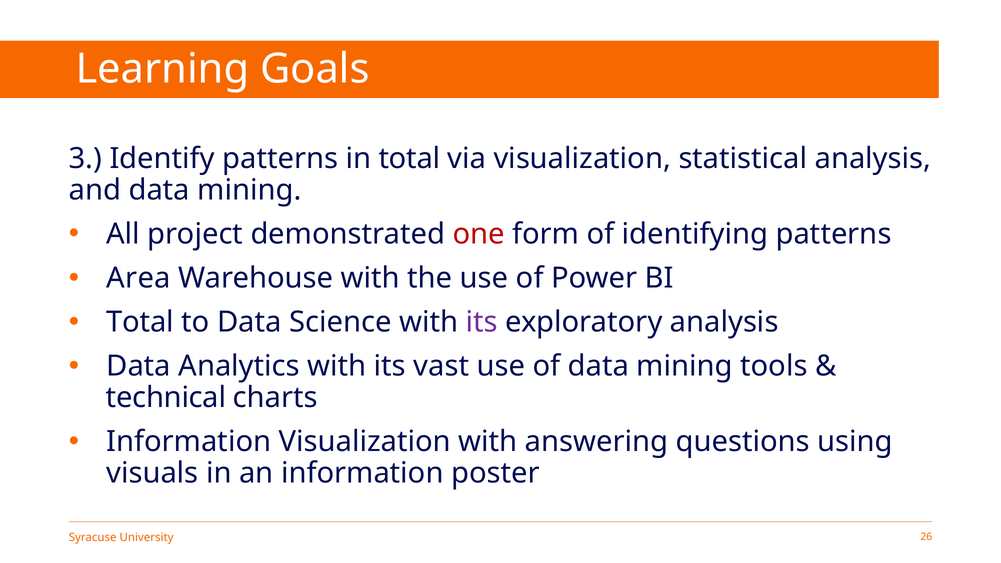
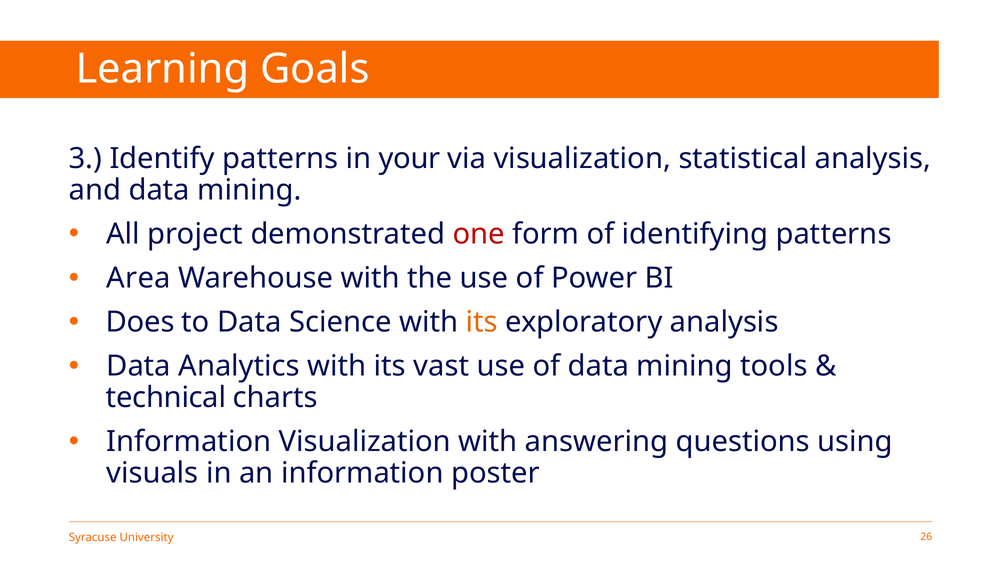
in total: total -> your
Total at (140, 322): Total -> Does
its at (482, 322) colour: purple -> orange
